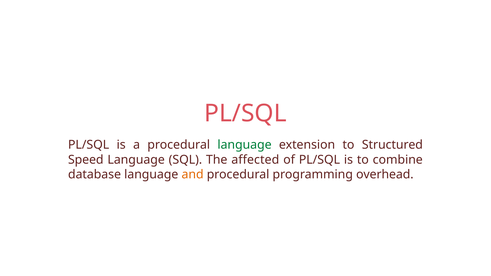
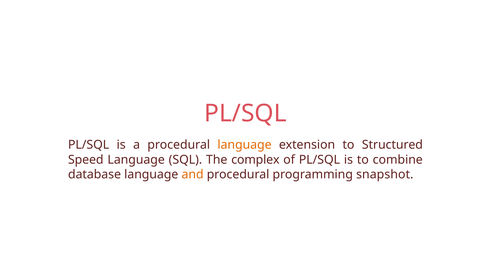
language at (245, 145) colour: green -> orange
affected: affected -> complex
overhead: overhead -> snapshot
